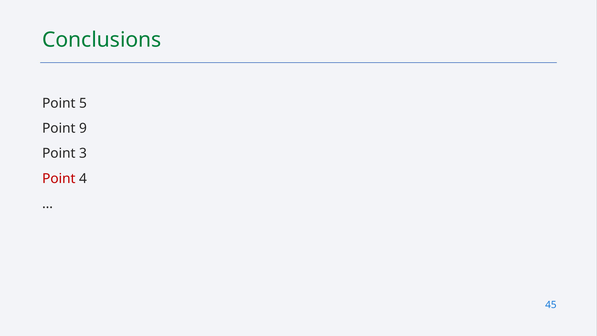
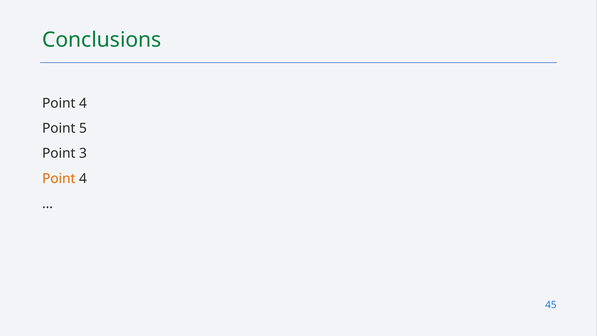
5 at (83, 103): 5 -> 4
9: 9 -> 5
Point at (59, 178) colour: red -> orange
